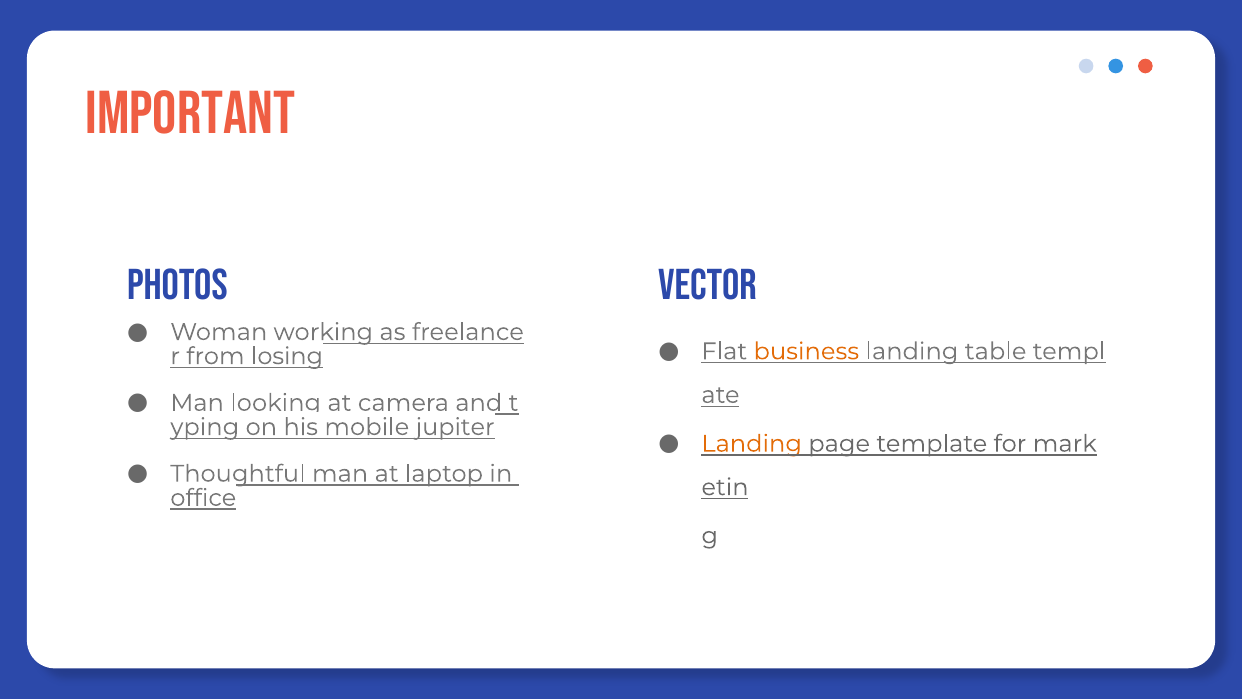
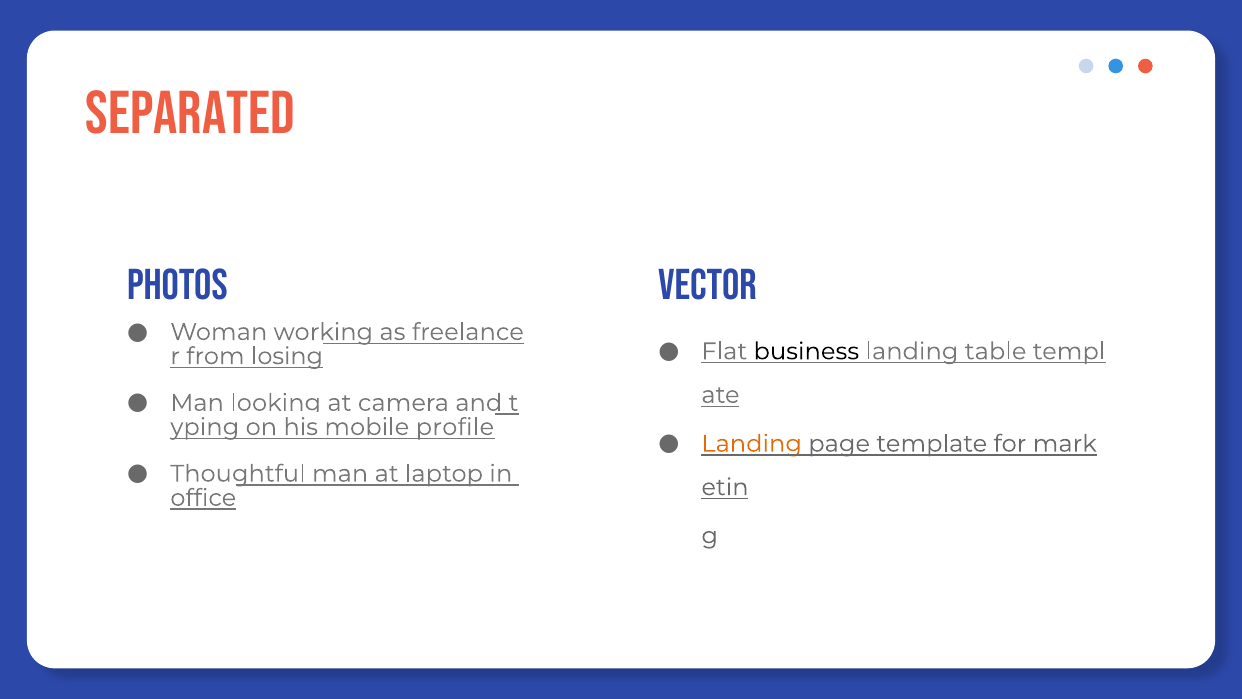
important: important -> separated
business colour: orange -> black
jupiter: jupiter -> profile
